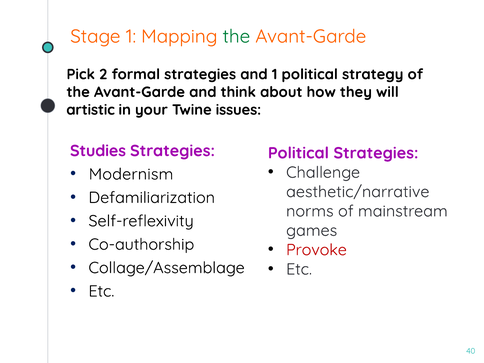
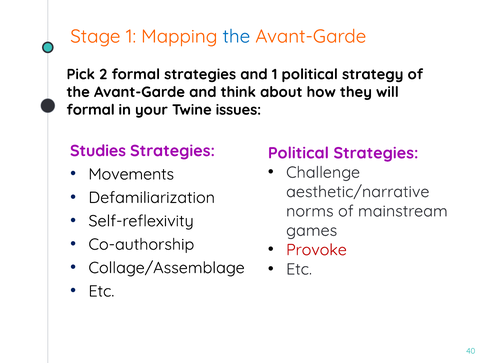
the at (236, 36) colour: green -> blue
artistic at (91, 110): artistic -> formal
Modernism: Modernism -> Movements
